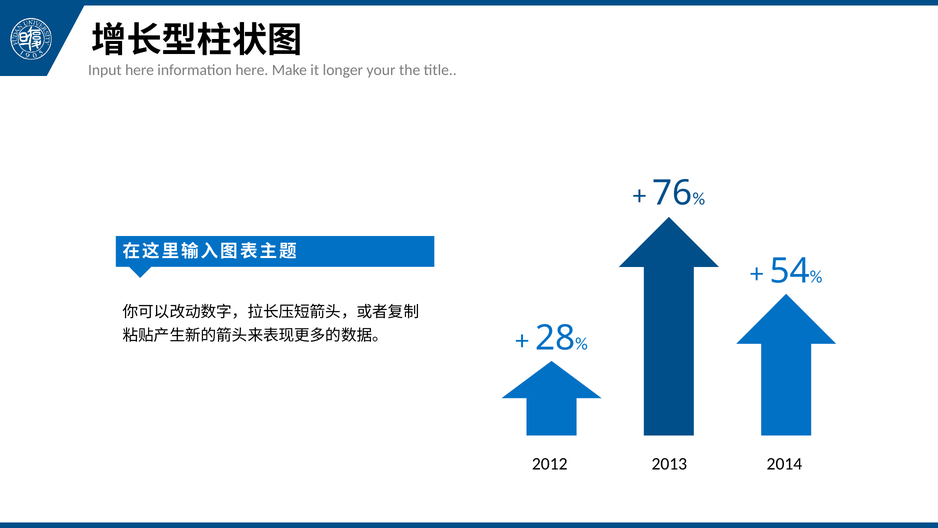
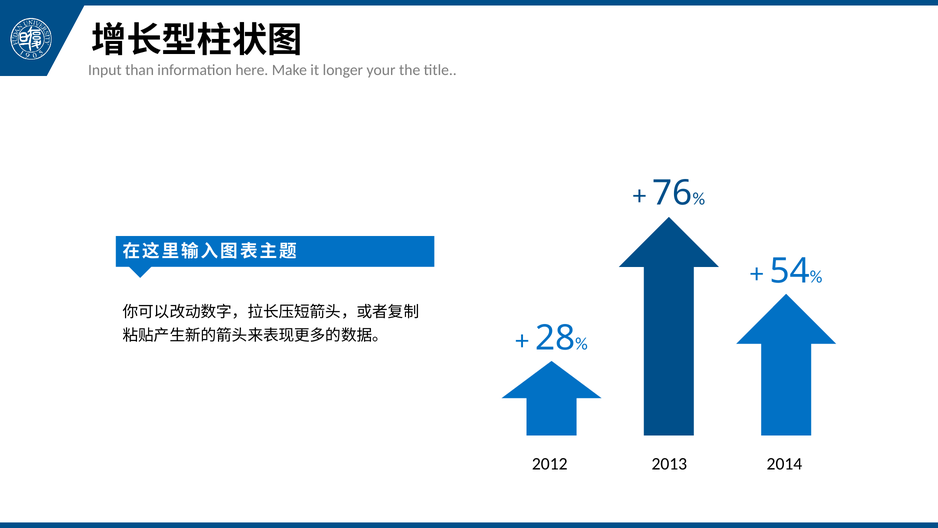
Input here: here -> than
